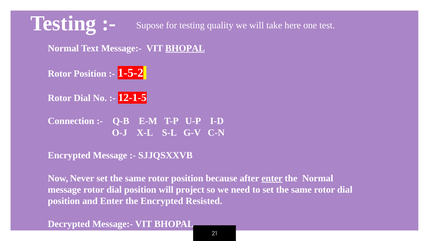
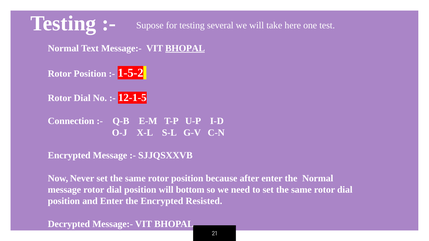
quality: quality -> several
enter at (272, 179) underline: present -> none
project: project -> bottom
